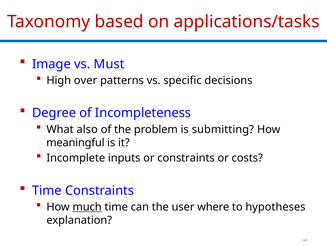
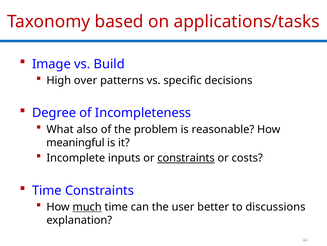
Must: Must -> Build
submitting: submitting -> reasonable
constraints at (186, 158) underline: none -> present
where: where -> better
hypotheses: hypotheses -> discussions
